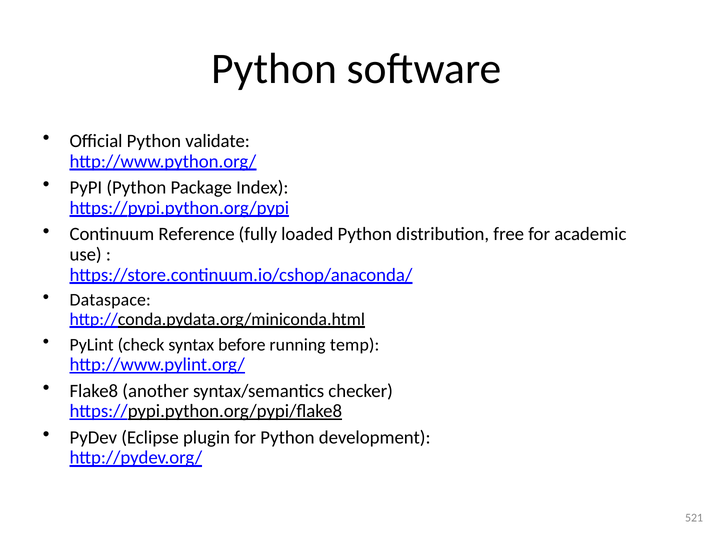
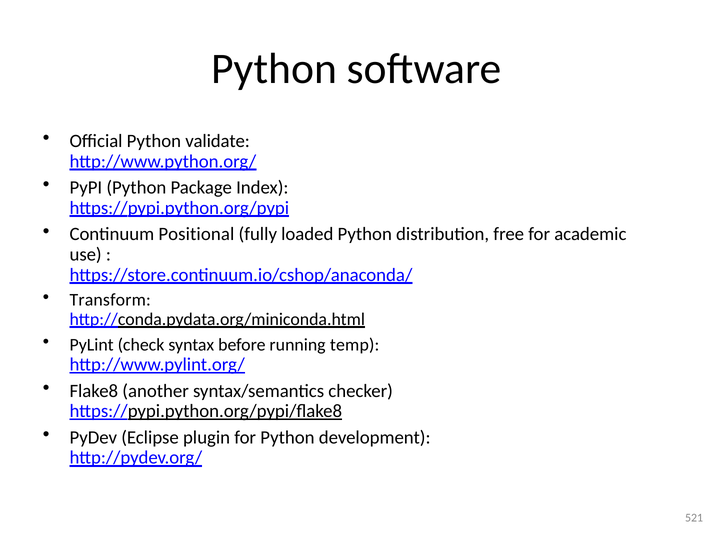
Reference: Reference -> Positional
Dataspace: Dataspace -> Transform
